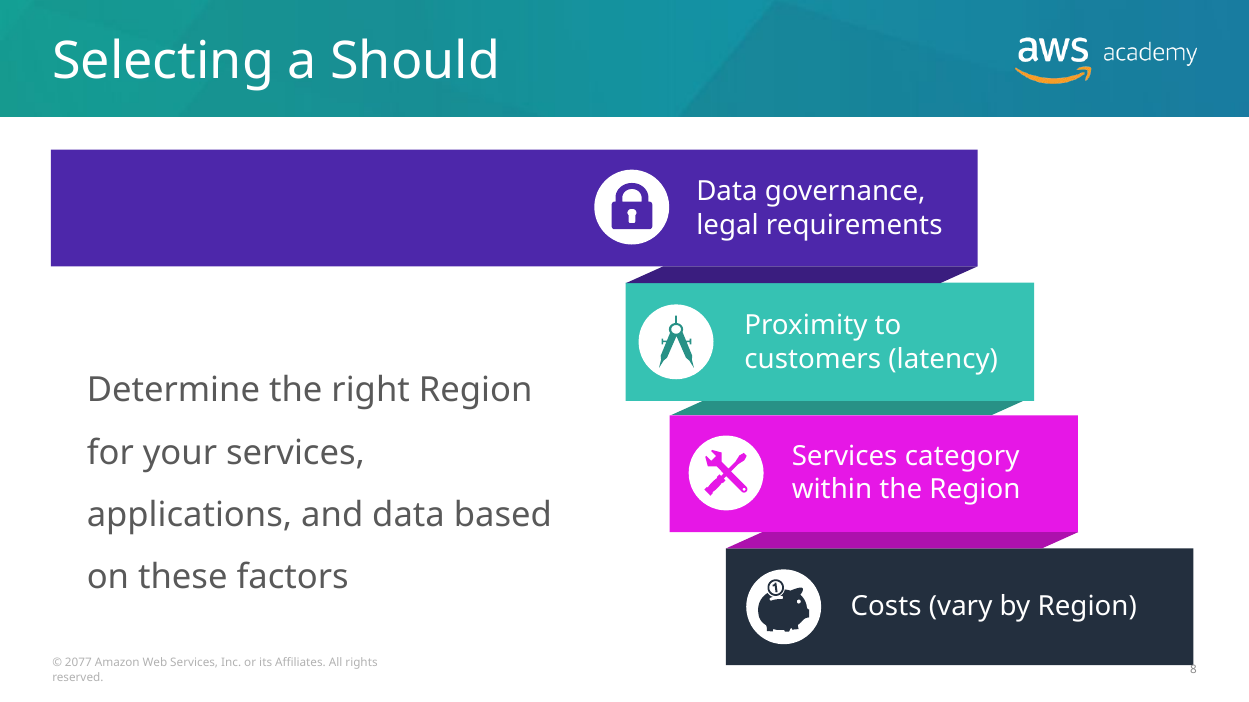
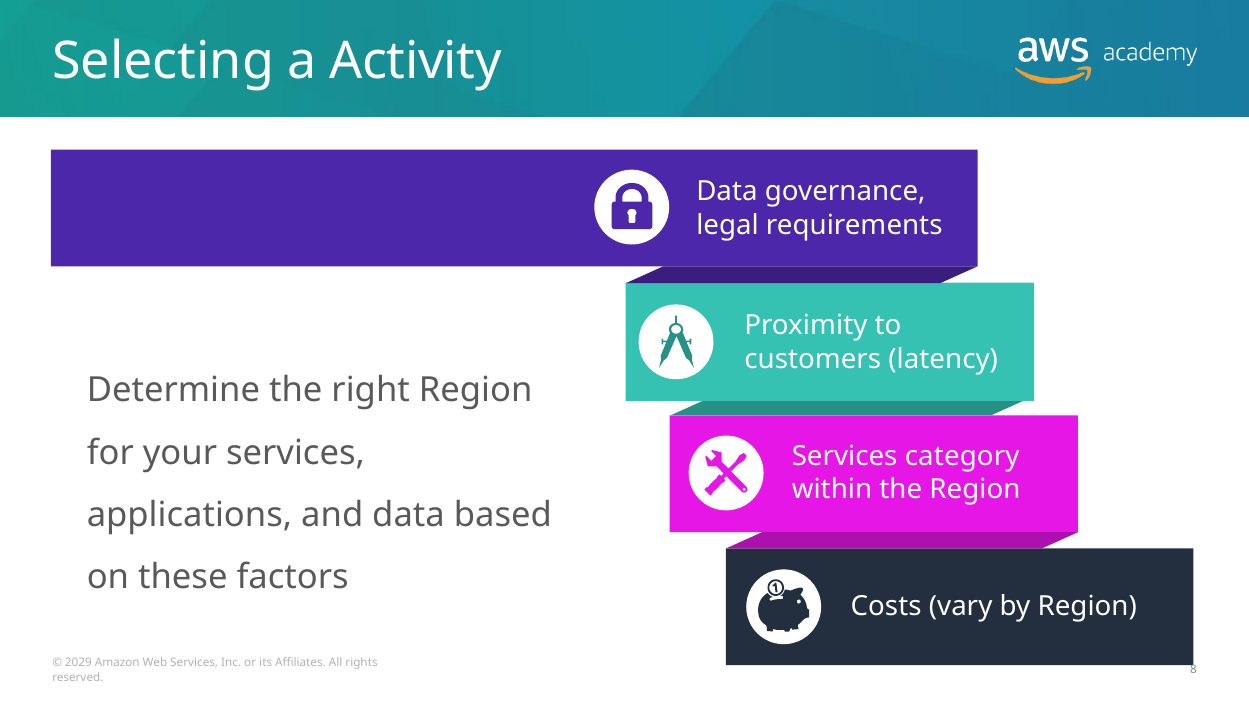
Should: Should -> Activity
2077: 2077 -> 2029
